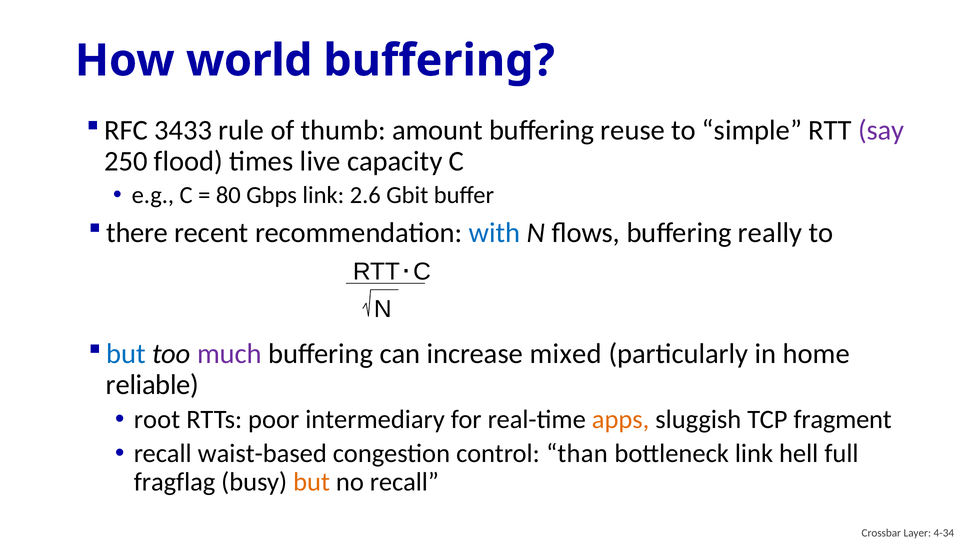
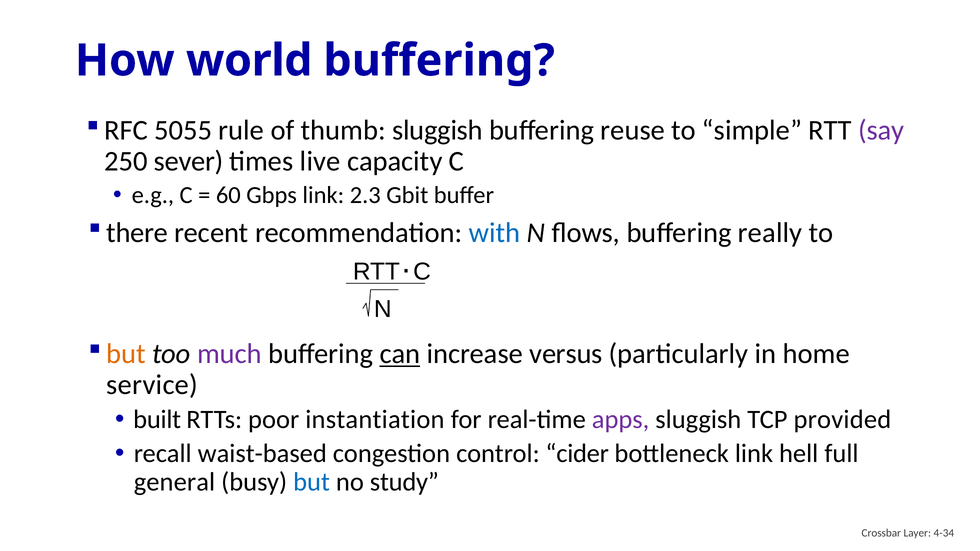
3433: 3433 -> 5055
thumb amount: amount -> sluggish
flood: flood -> sever
80: 80 -> 60
2.6: 2.6 -> 2.3
but at (126, 354) colour: blue -> orange
can underline: none -> present
mixed: mixed -> versus
reliable: reliable -> service
root: root -> built
intermediary: intermediary -> instantiation
apps colour: orange -> purple
fragment: fragment -> provided
than: than -> cider
fragflag: fragflag -> general
but at (312, 482) colour: orange -> blue
no recall: recall -> study
